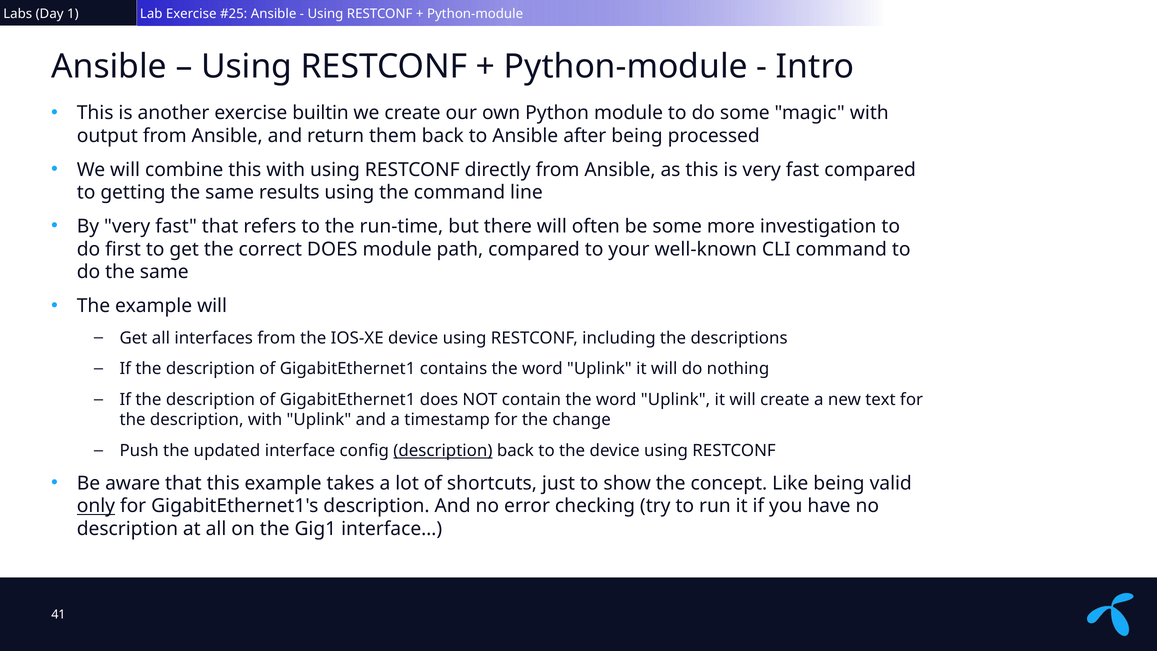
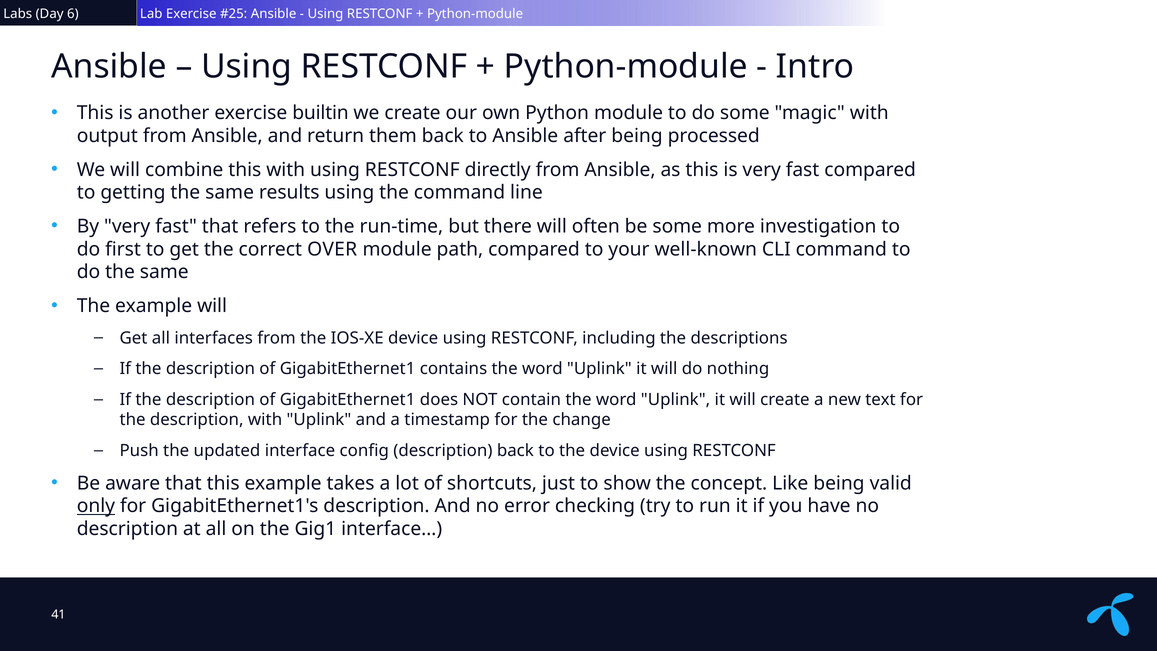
1: 1 -> 6
correct DOES: DOES -> OVER
description at (443, 451) underline: present -> none
